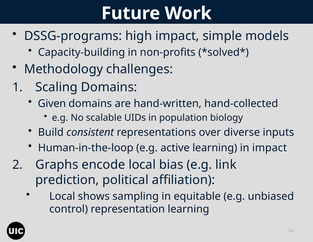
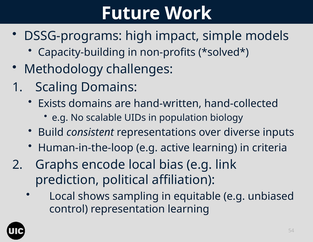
Given: Given -> Exists
in impact: impact -> criteria
